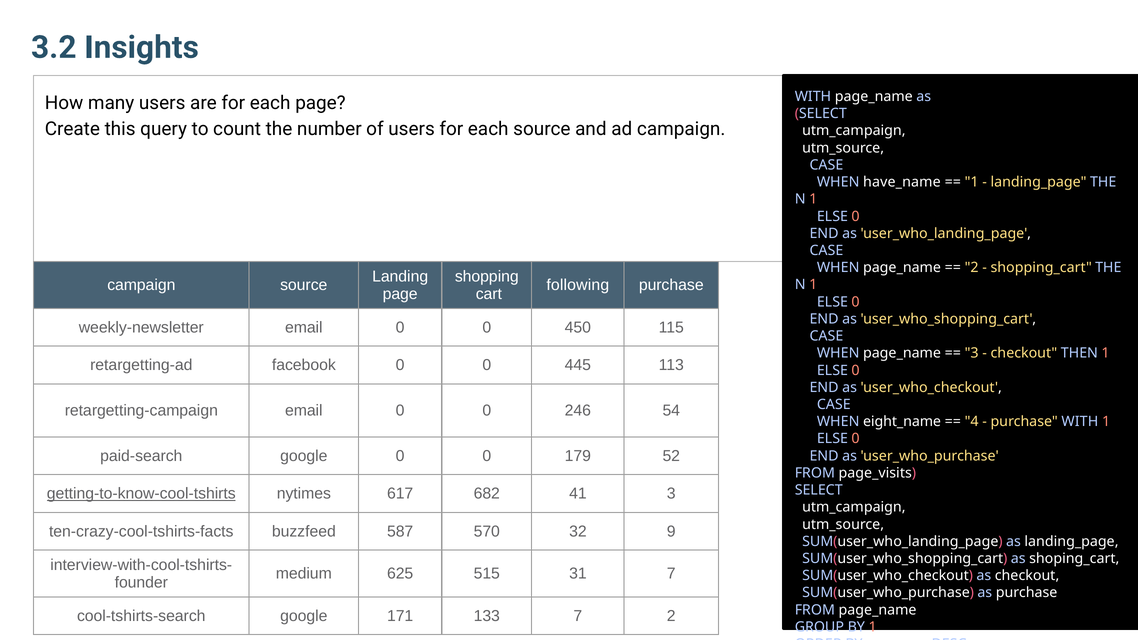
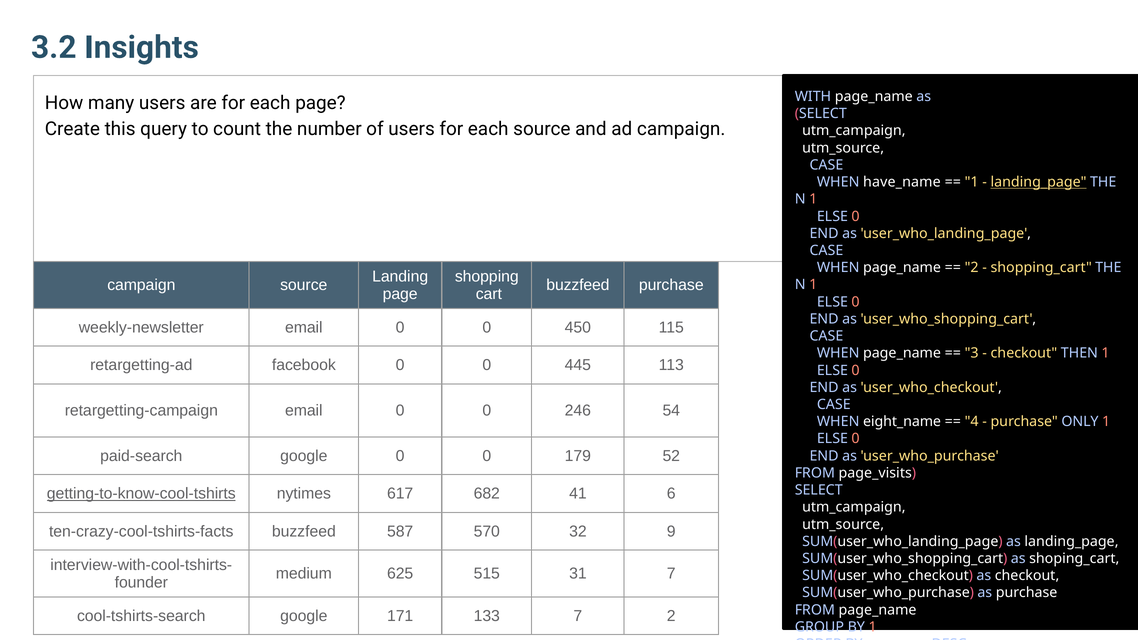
landing_page at (1039, 182) underline: none -> present
following at (578, 285): following -> buzzfeed
purchase WITH: WITH -> ONLY
41 3: 3 -> 6
